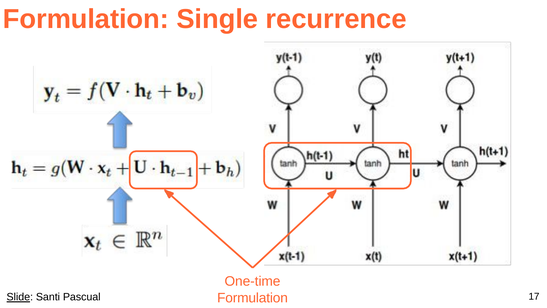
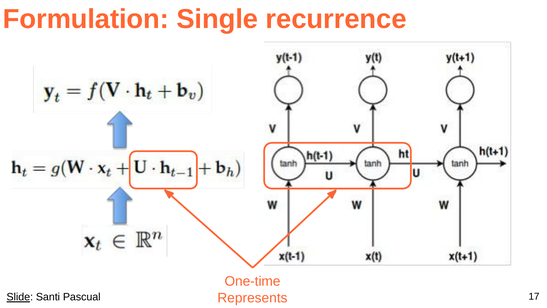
Formulation at (253, 298): Formulation -> Represents
